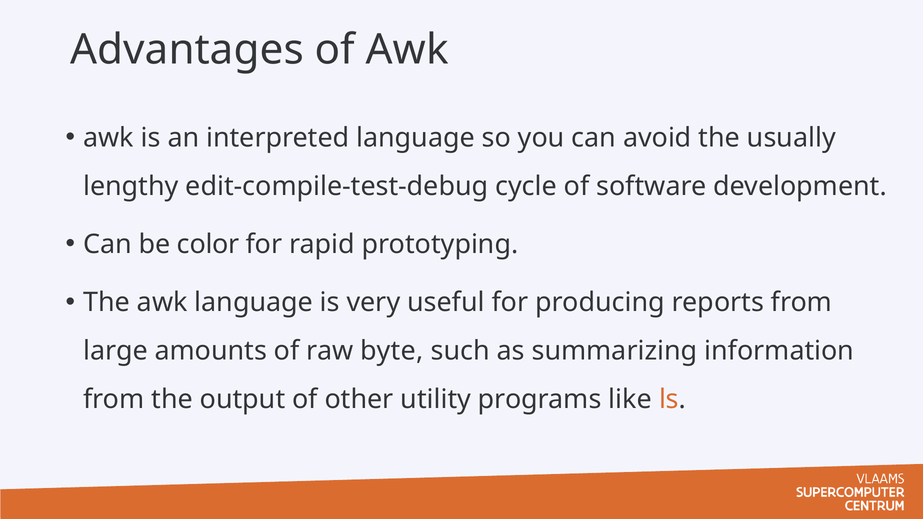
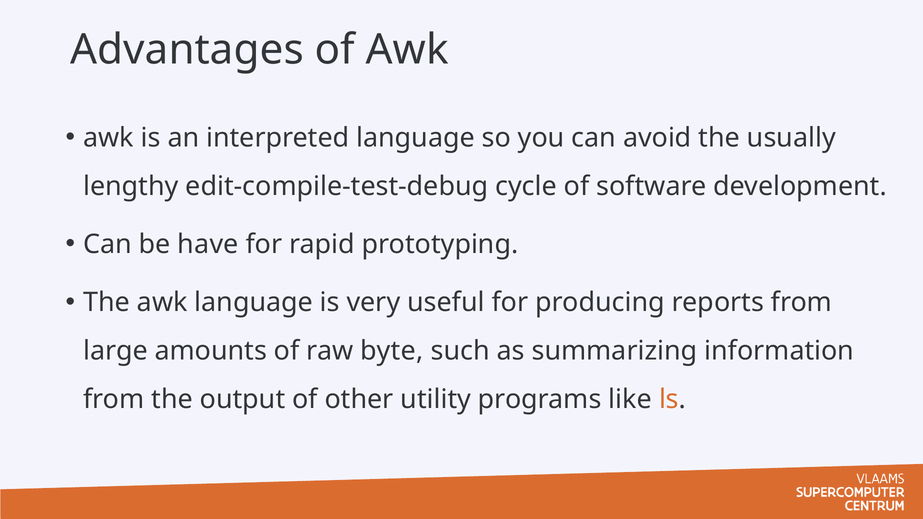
color: color -> have
